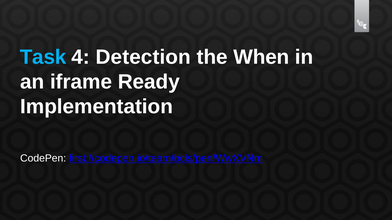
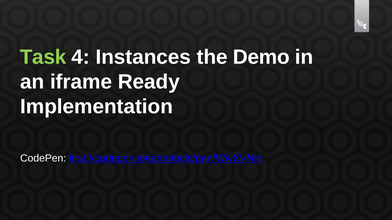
Task colour: light blue -> light green
Detection: Detection -> Instances
When: When -> Demo
